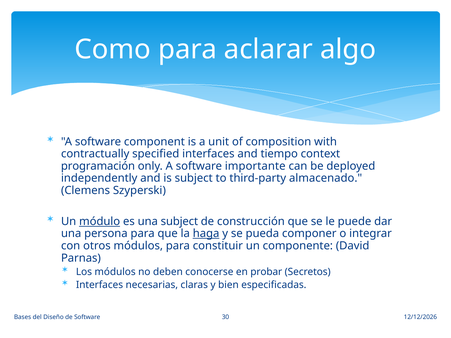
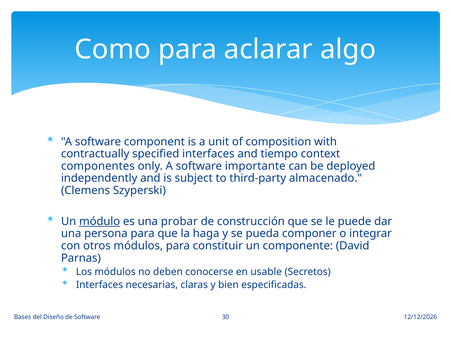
programación: programación -> componentes
una subject: subject -> probar
haga underline: present -> none
probar: probar -> usable
